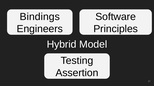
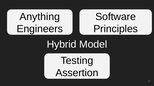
Bindings: Bindings -> Anything
